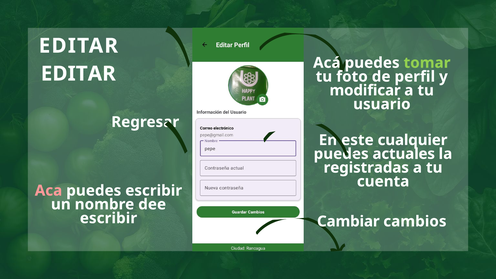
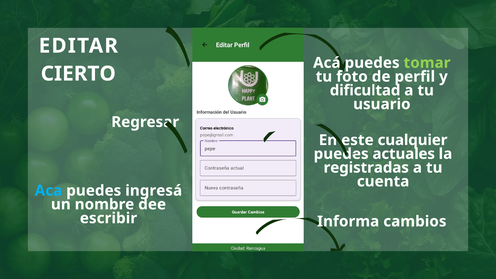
EDITAR at (78, 74): EDITAR -> CIERTO
modificar: modificar -> dificultad
Aca colour: pink -> light blue
puedes escribir: escribir -> ingresá
Cambiar: Cambiar -> Informa
